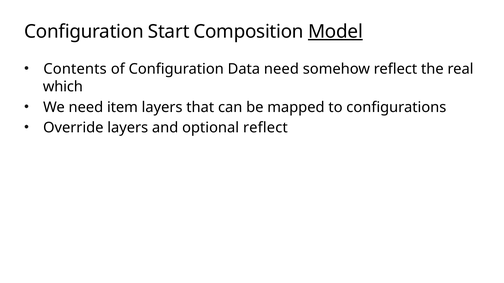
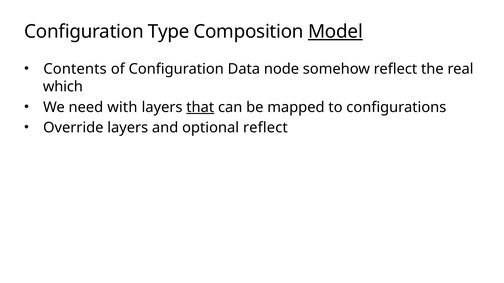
Start: Start -> Type
Data need: need -> node
item: item -> with
that underline: none -> present
